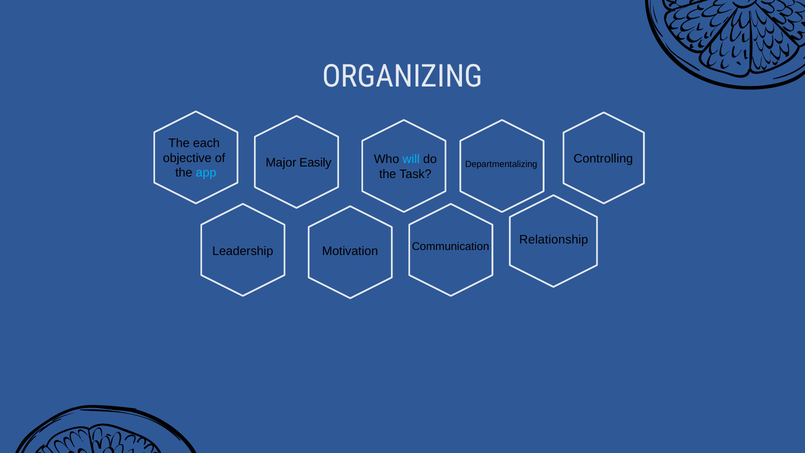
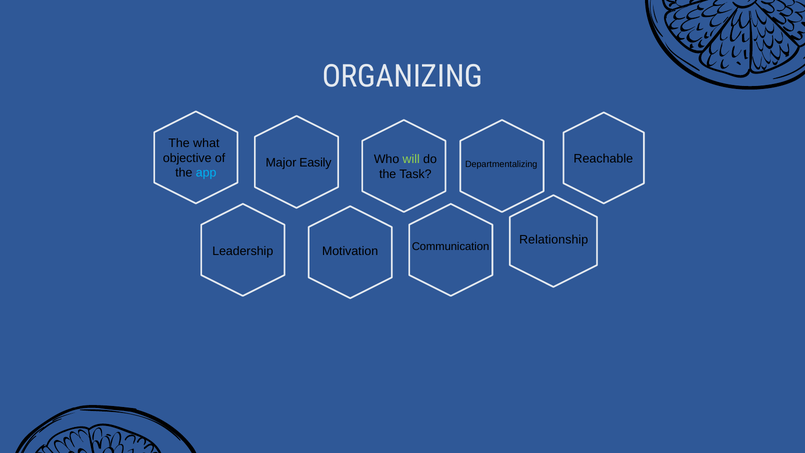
each: each -> what
will colour: light blue -> light green
Controlling: Controlling -> Reachable
